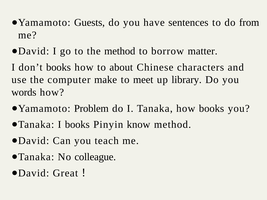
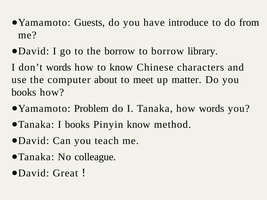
sentences: sentences -> introduce
the method: method -> borrow
matter: matter -> library
don’t books: books -> words
to about: about -> know
make: make -> about
library: library -> matter
words at (24, 92): words -> books
how books: books -> words
